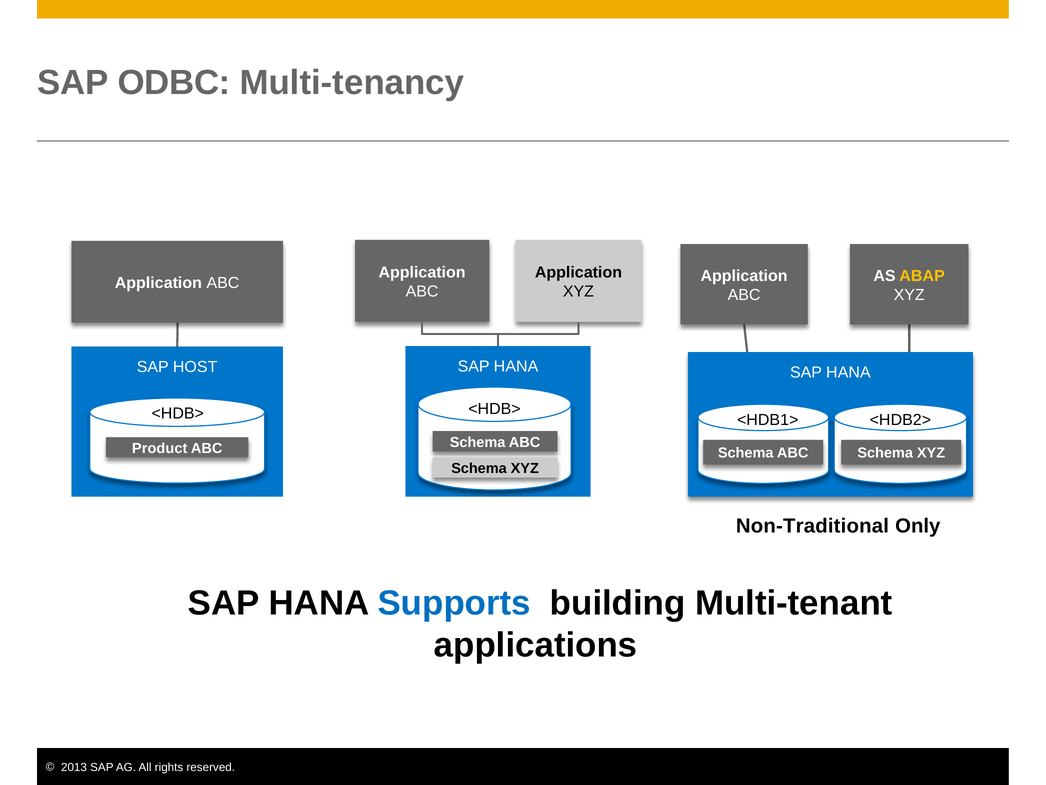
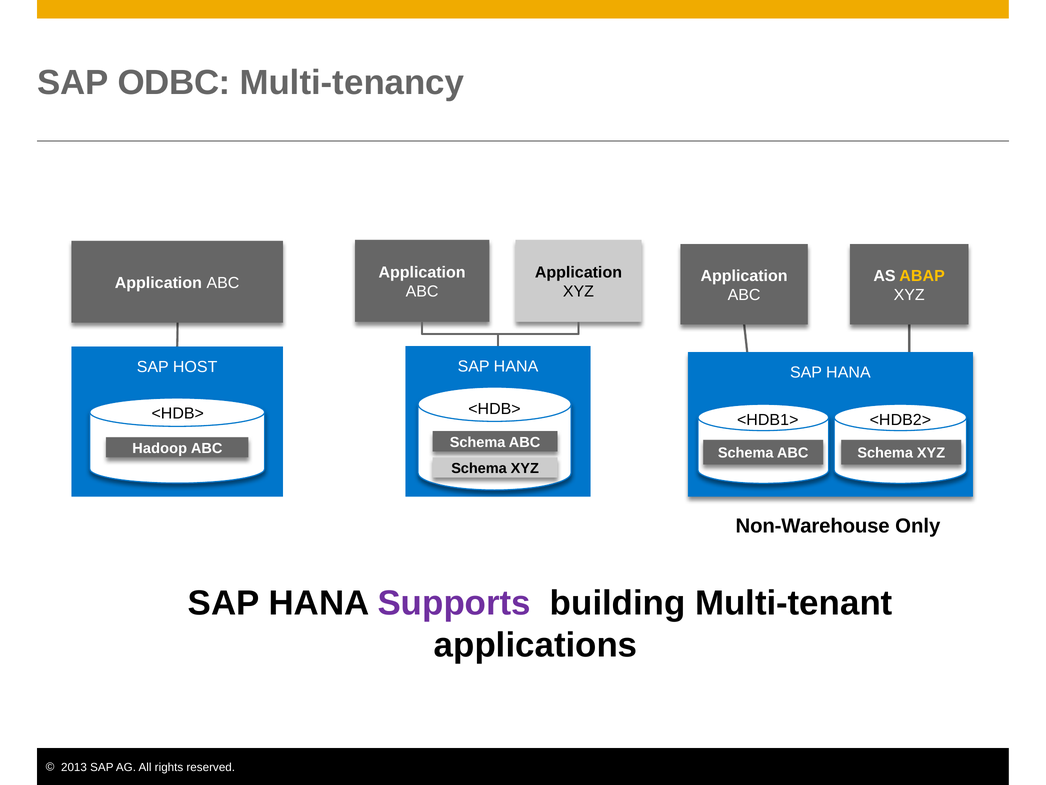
Product: Product -> Hadoop
Non-Traditional: Non-Traditional -> Non-Warehouse
Supports colour: blue -> purple
